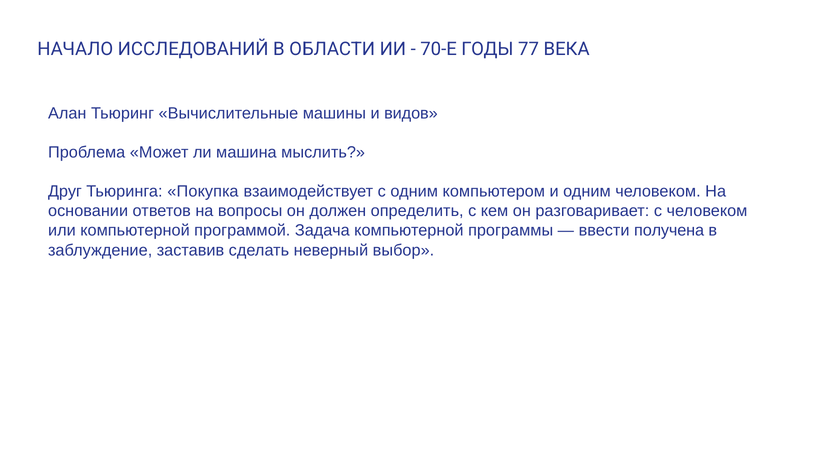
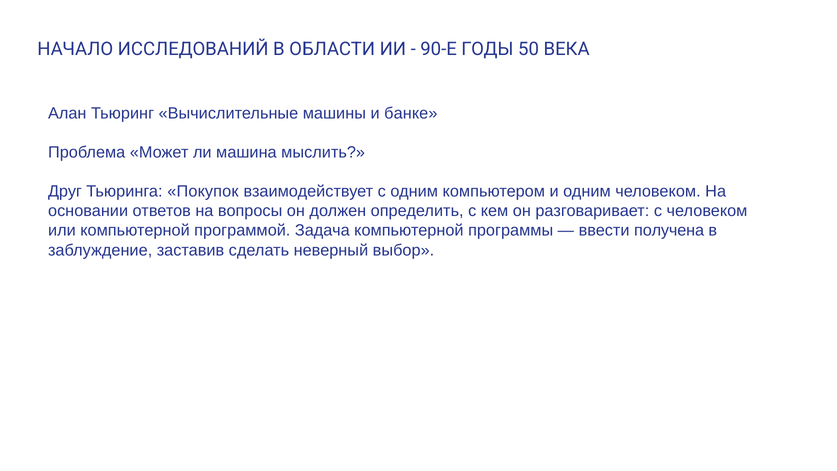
70-Е: 70-Е -> 90-Е
77: 77 -> 50
видов: видов -> банке
Покупка: Покупка -> Покупок
